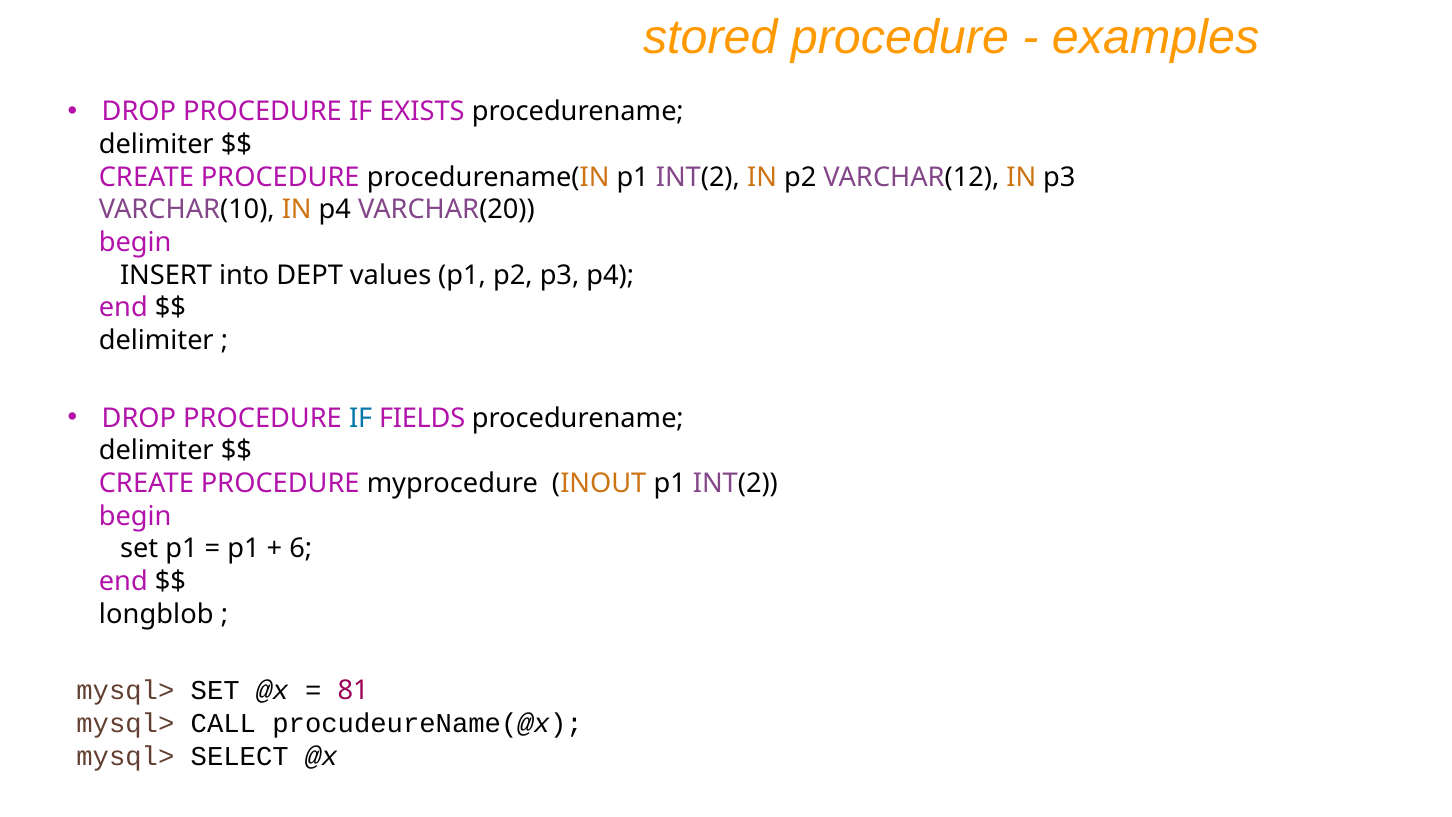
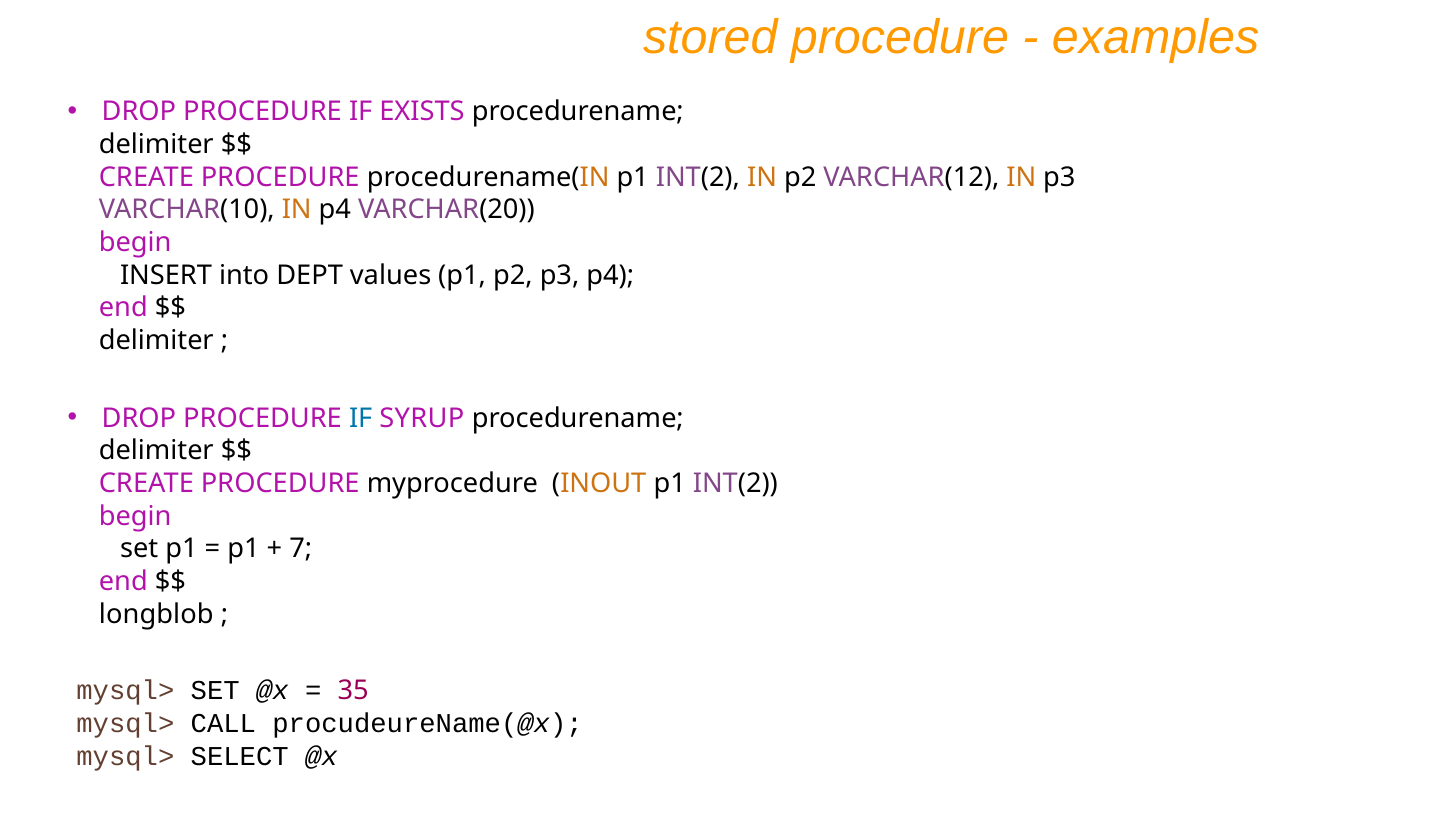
FIELDS: FIELDS -> SYRUP
6: 6 -> 7
81: 81 -> 35
